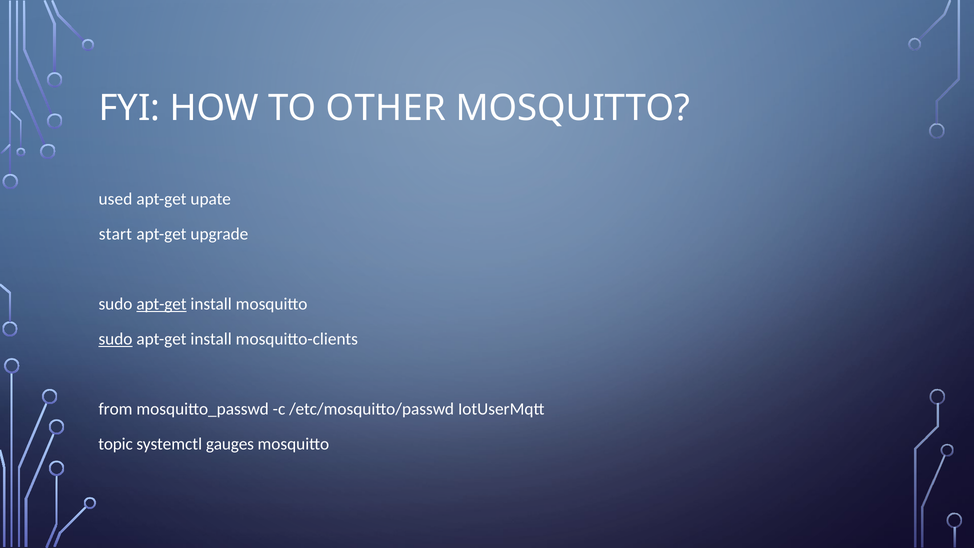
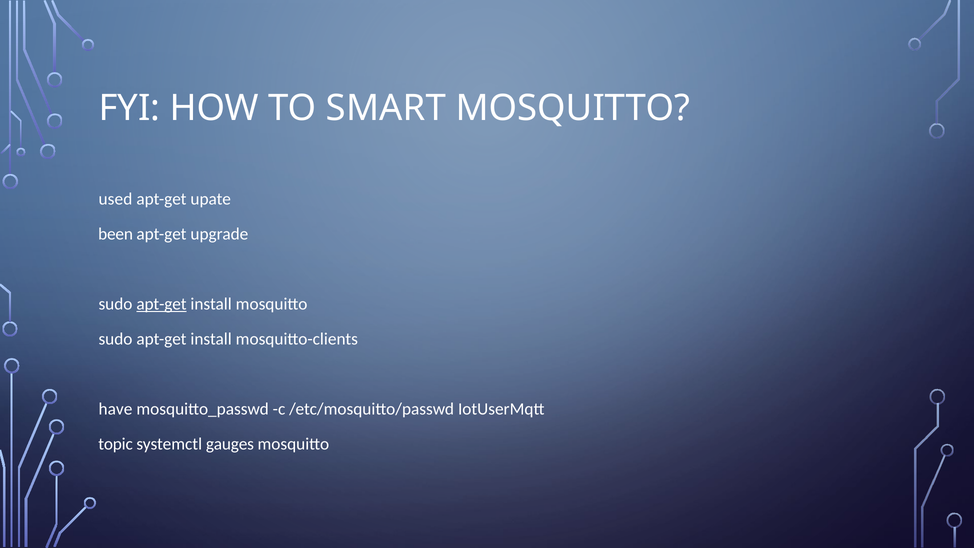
OTHER: OTHER -> SMART
start: start -> been
sudo at (115, 339) underline: present -> none
from: from -> have
